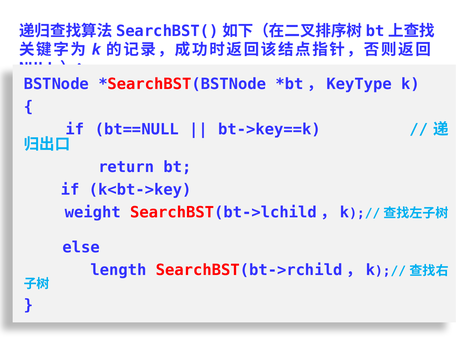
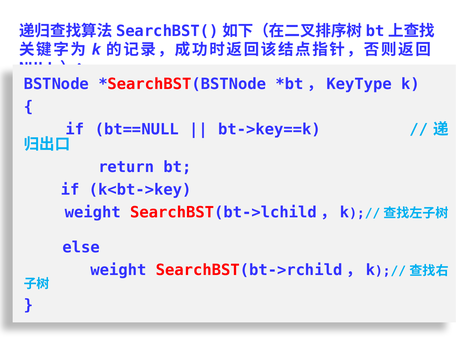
length at (118, 270): length -> weight
